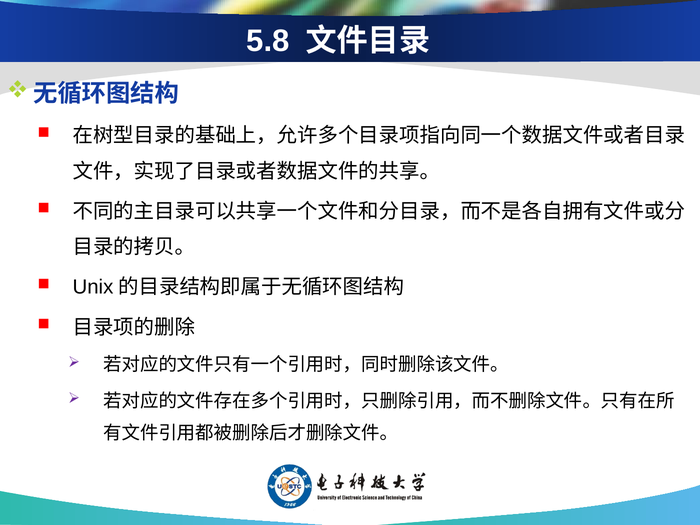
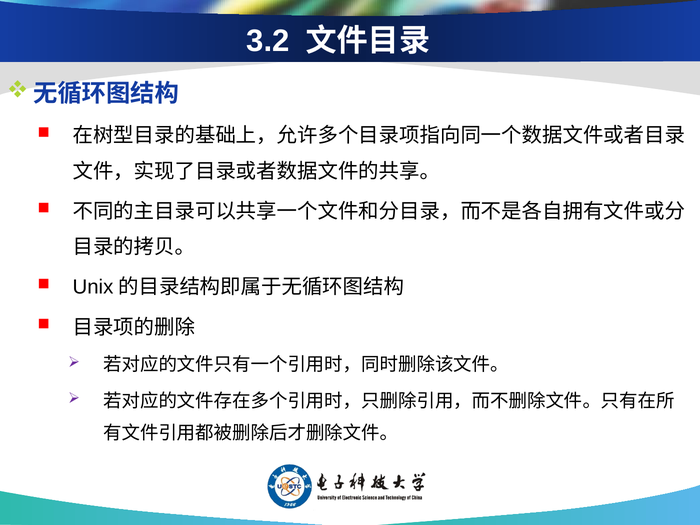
5.8: 5.8 -> 3.2
